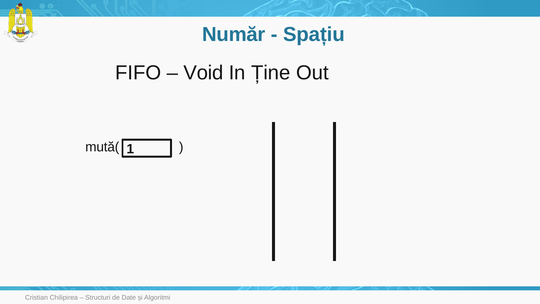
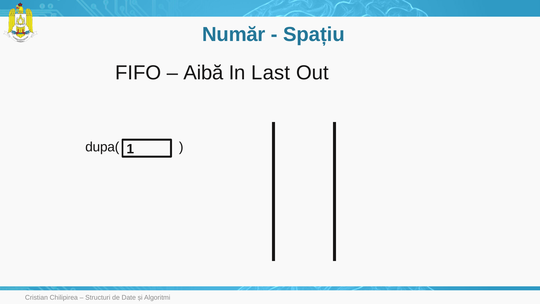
Void: Void -> Aibă
Ține: Ține -> Last
mută(: mută( -> dupa(
